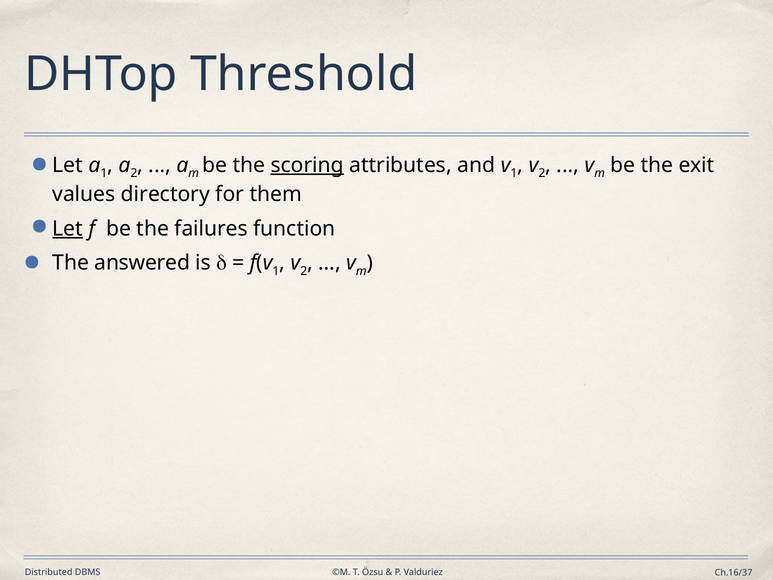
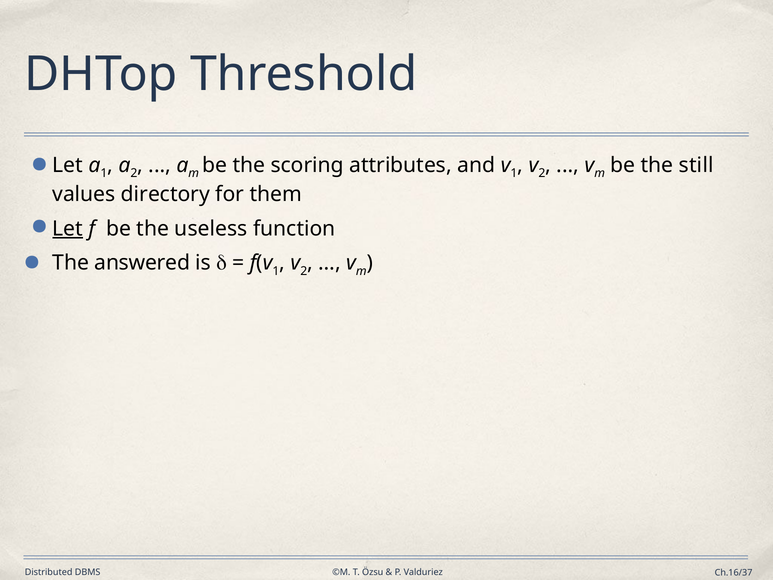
scoring underline: present -> none
exit: exit -> still
failures: failures -> useless
